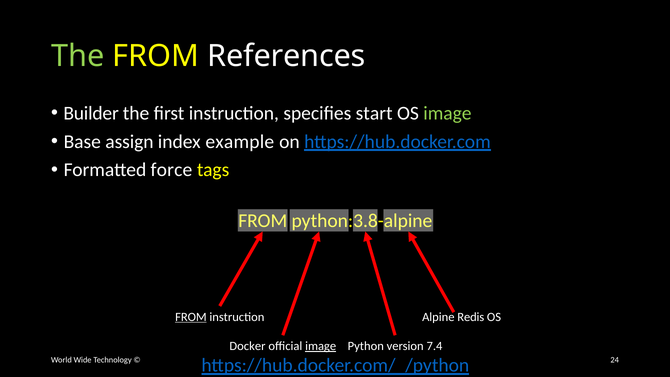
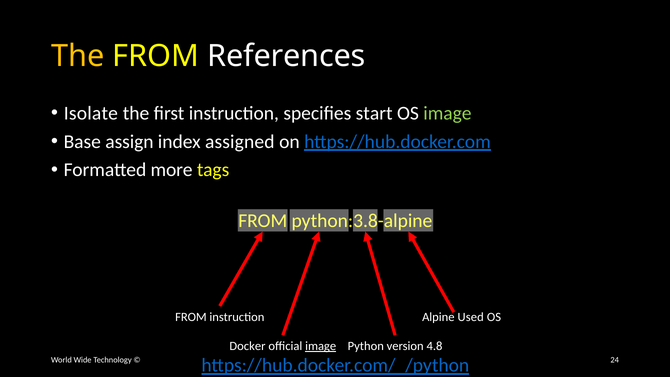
The at (78, 56) colour: light green -> yellow
Builder: Builder -> Isolate
example: example -> assigned
force: force -> more
FROM at (191, 317) underline: present -> none
Redis: Redis -> Used
7.4: 7.4 -> 4.8
